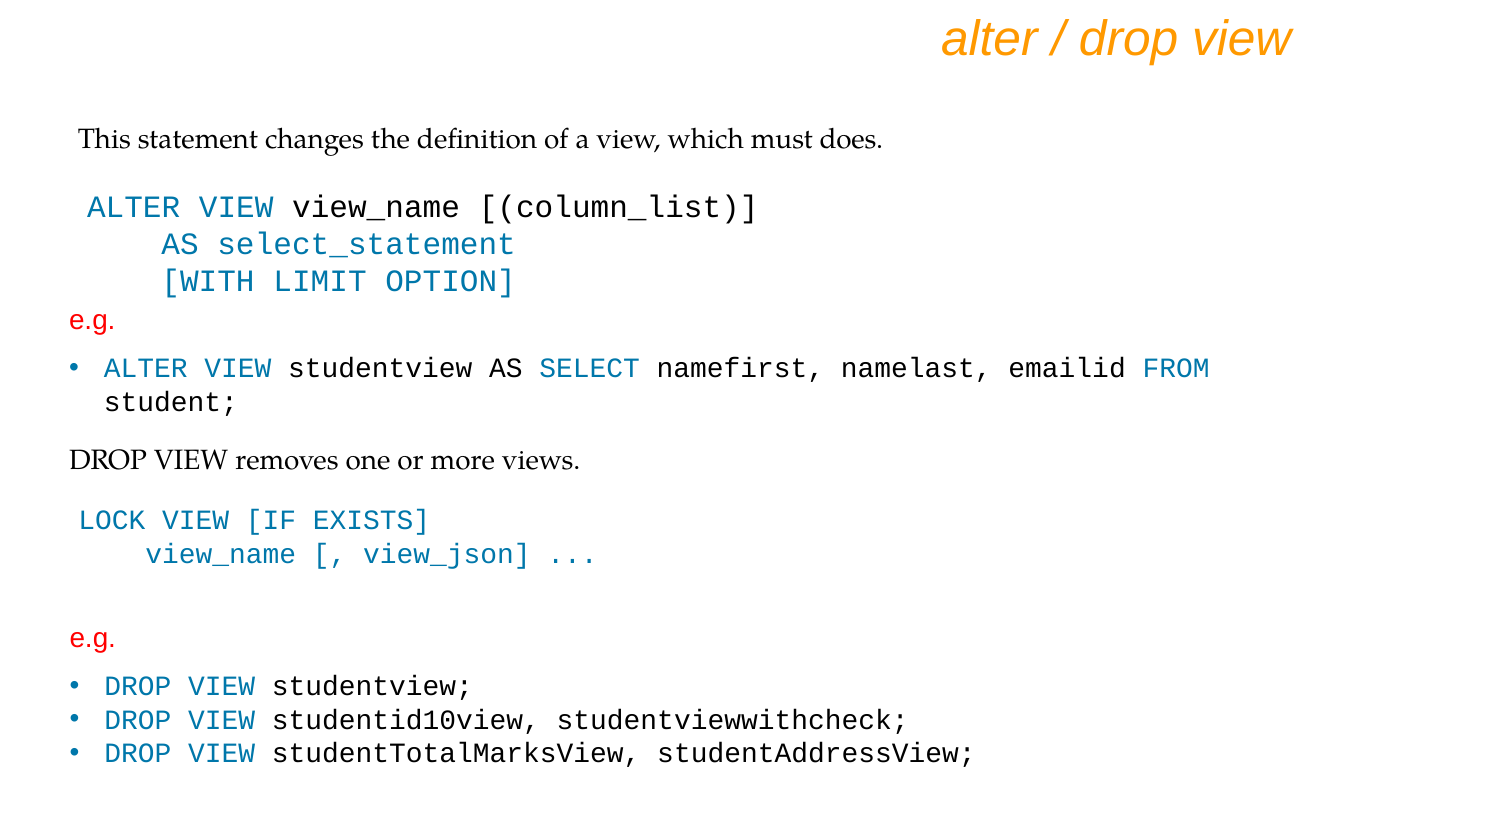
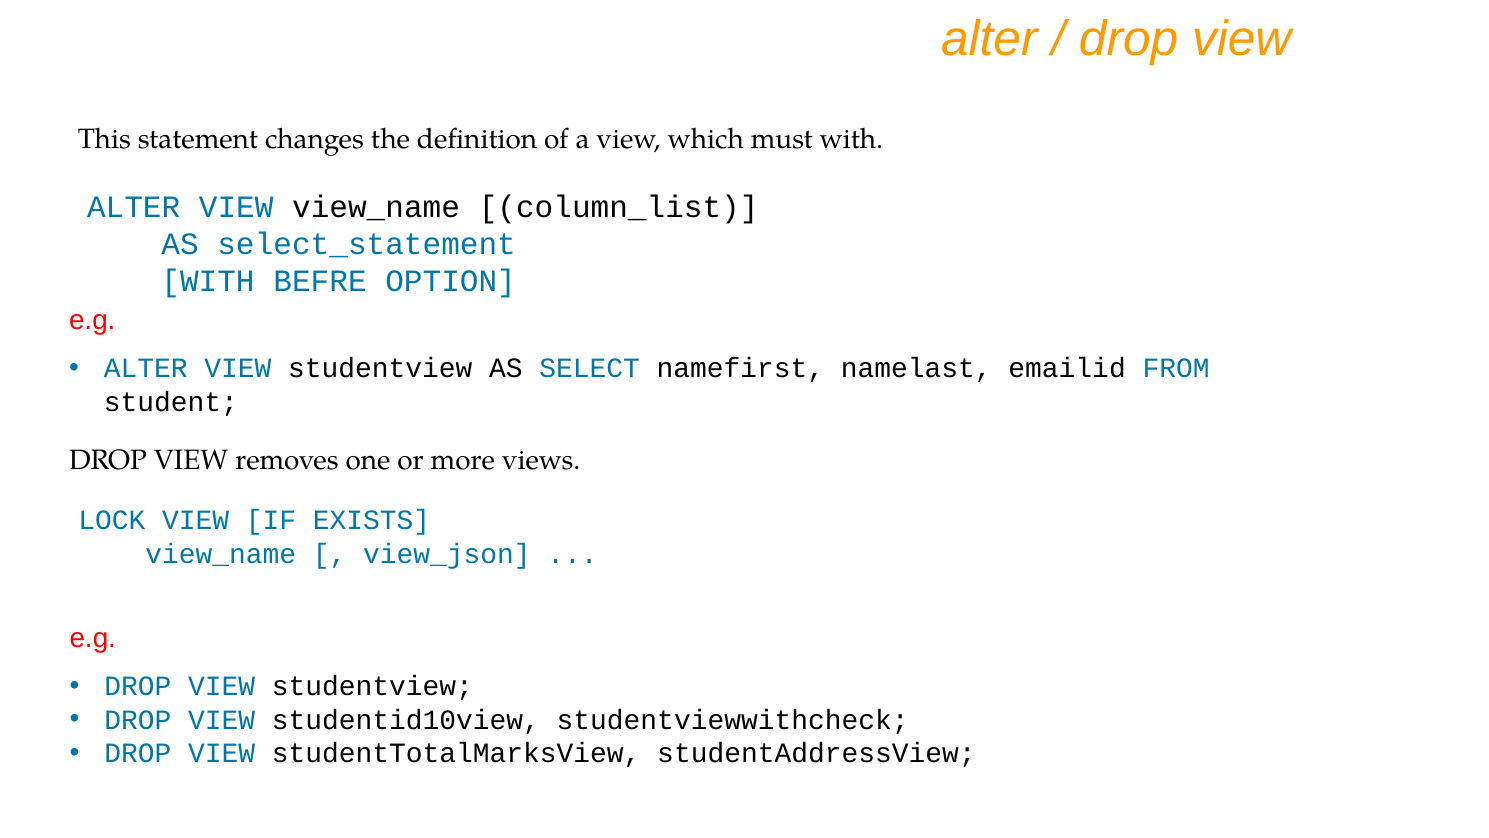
must does: does -> with
LIMIT: LIMIT -> BEFRE
